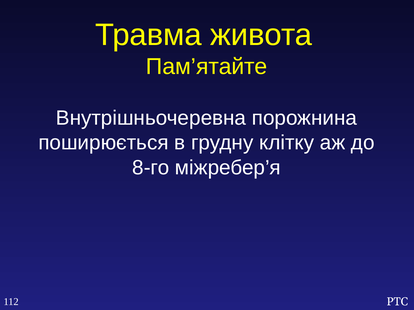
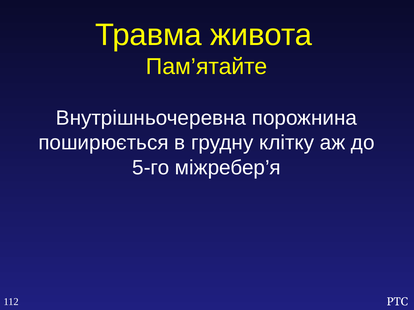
8-го: 8-го -> 5-го
